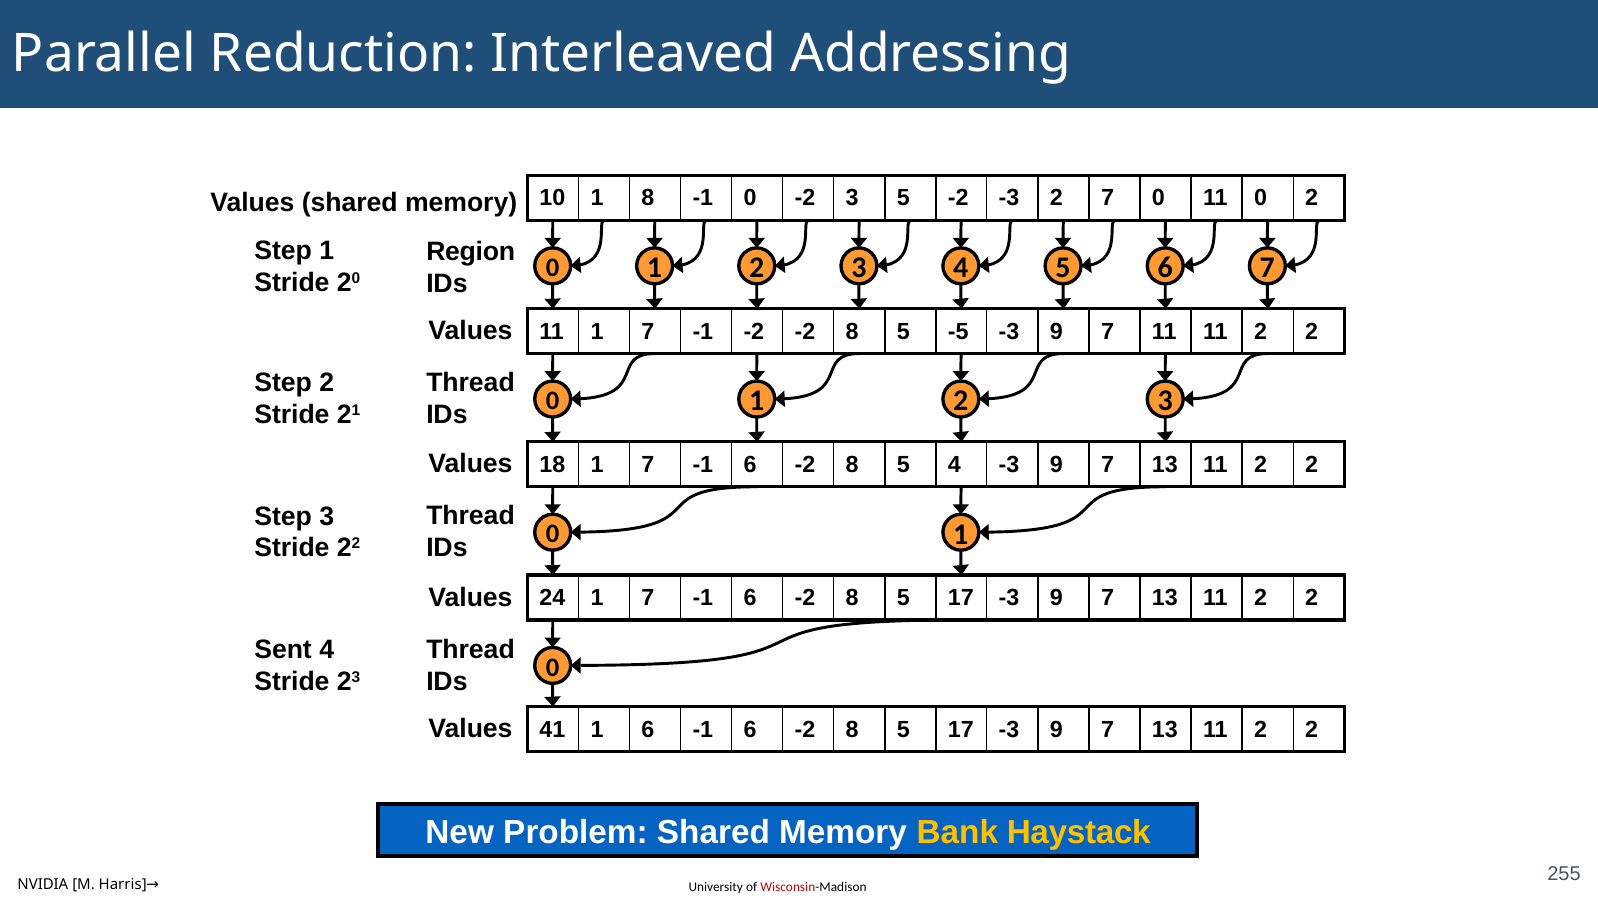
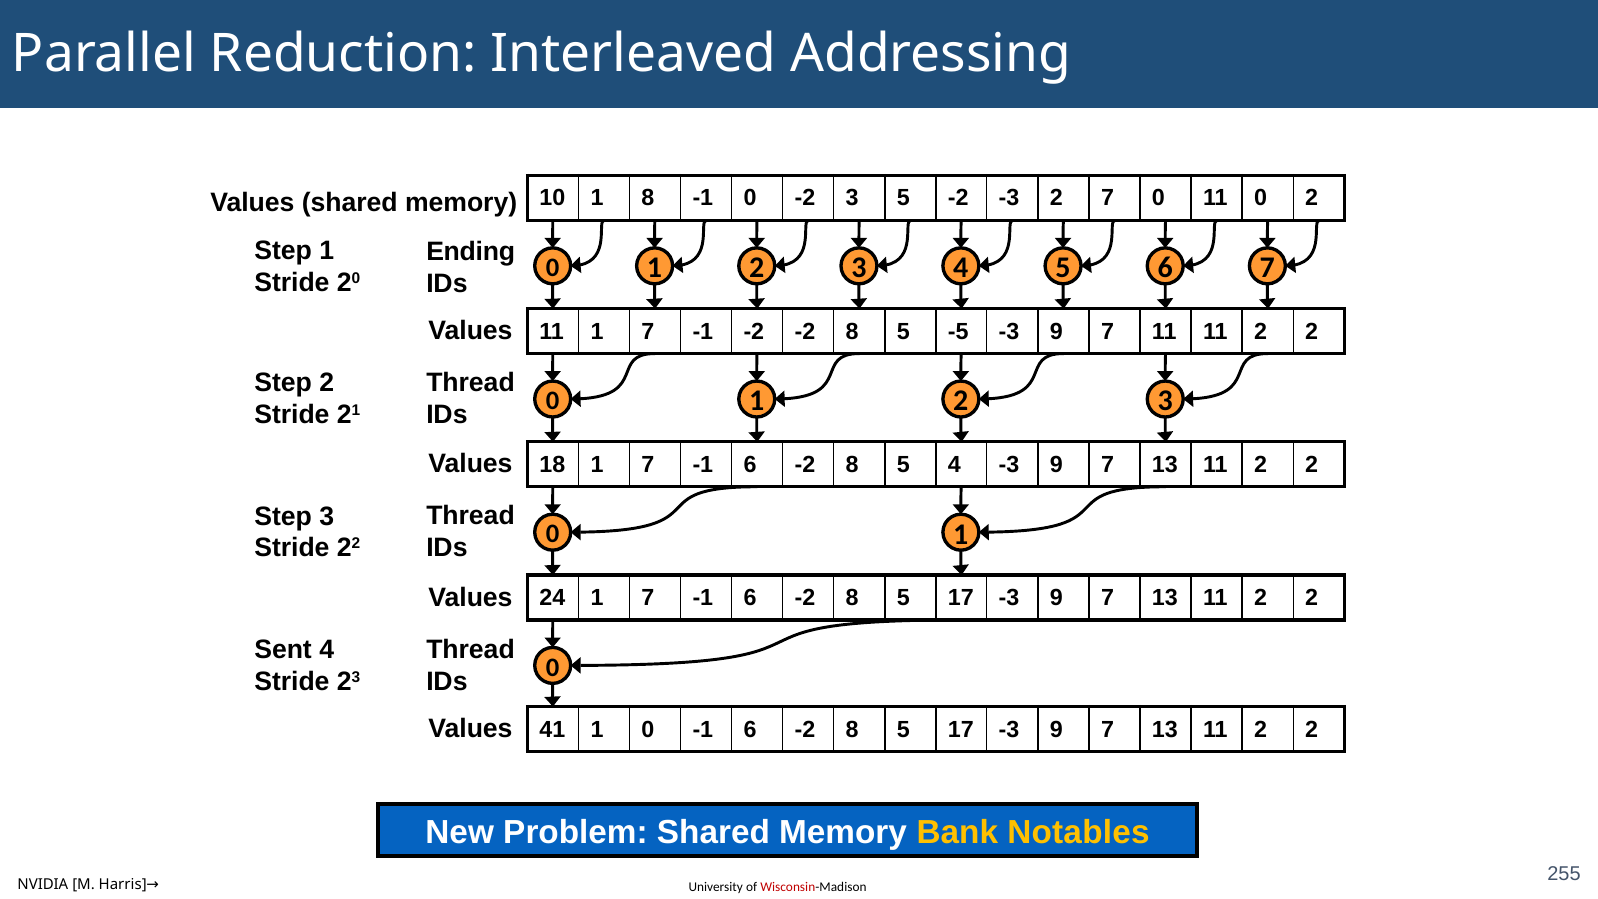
Region: Region -> Ending
1 6: 6 -> 0
Haystack: Haystack -> Notables
